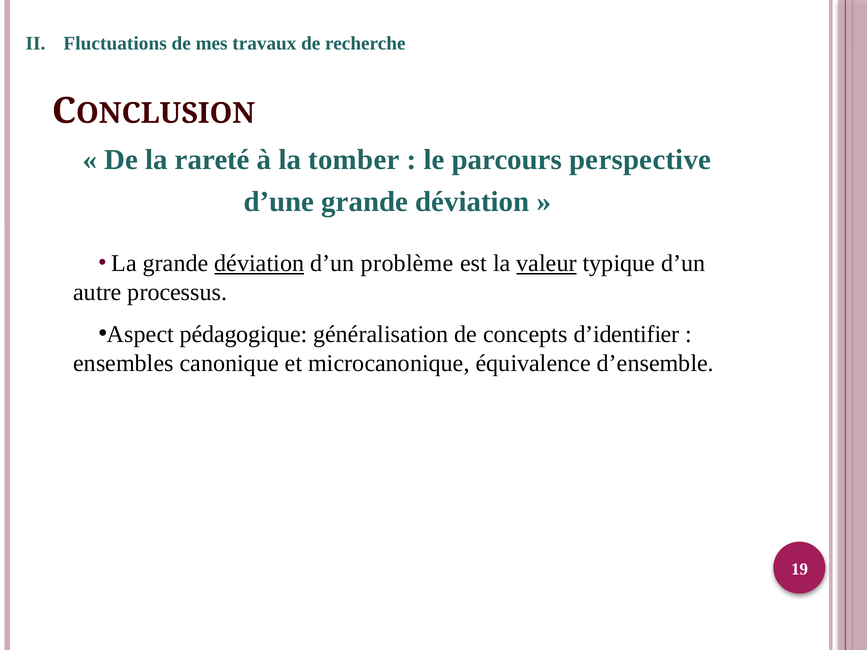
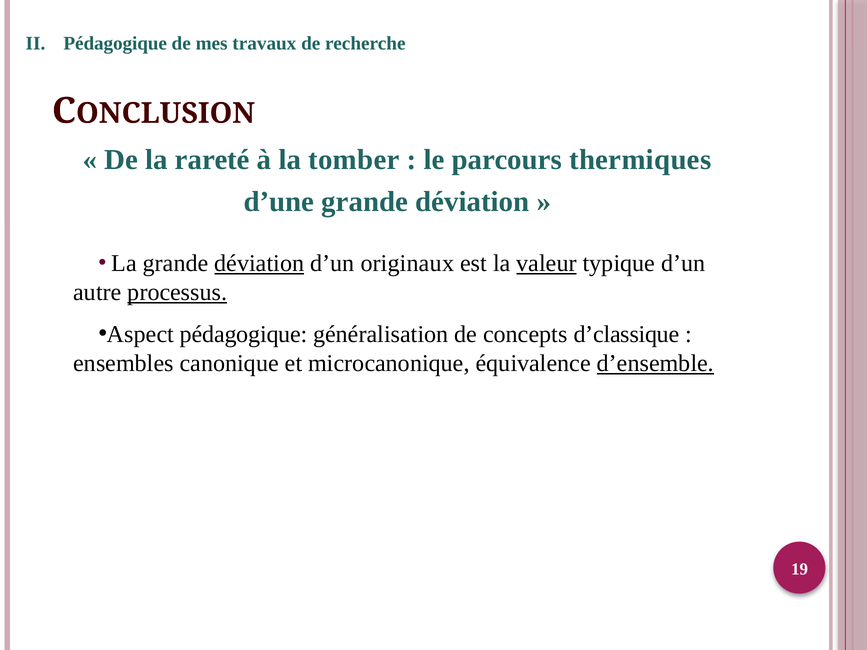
Fluctuations at (115, 43): Fluctuations -> Pédagogique
perspective: perspective -> thermiques
problème: problème -> originaux
processus underline: none -> present
d’identifier: d’identifier -> d’classique
d’ensemble underline: none -> present
